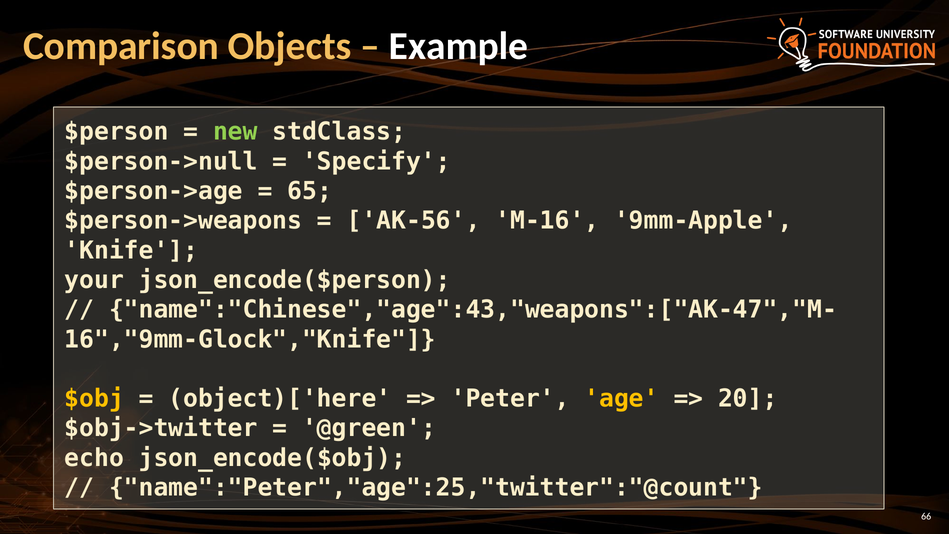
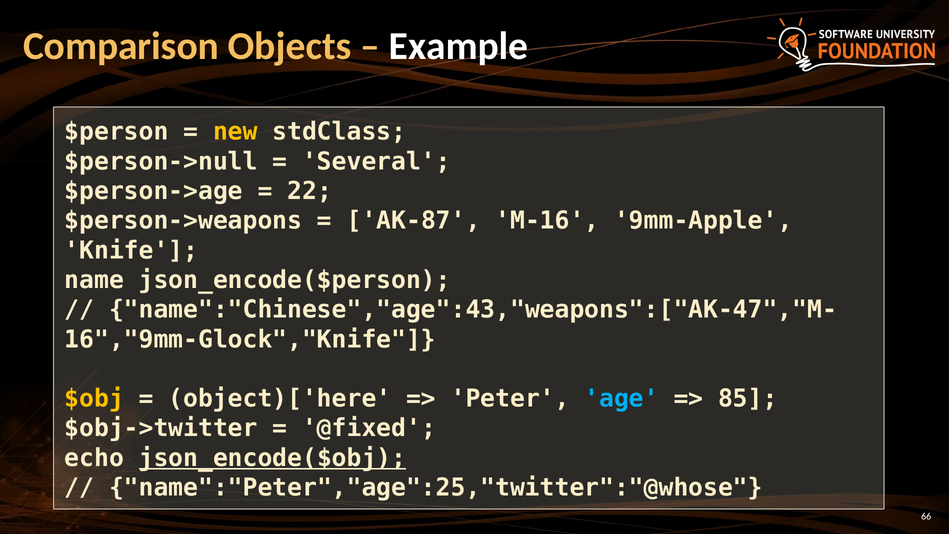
new colour: light green -> yellow
Specify: Specify -> Several
65: 65 -> 22
AK-56: AK-56 -> AK-87
your: your -> name
age colour: yellow -> light blue
20: 20 -> 85
@green: @green -> @fixed
json_encode($obj underline: none -> present
name":"Peter","age":25,"twitter":"@count: name":"Peter","age":25,"twitter":"@count -> name":"Peter","age":25,"twitter":"@whose
